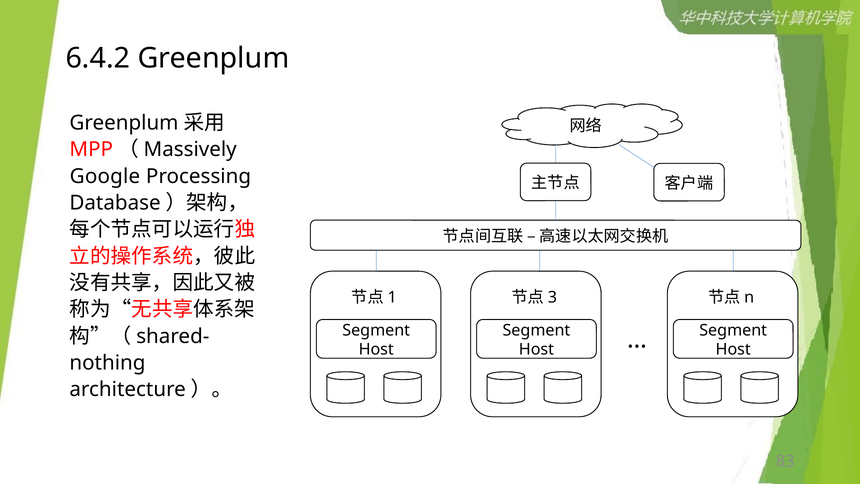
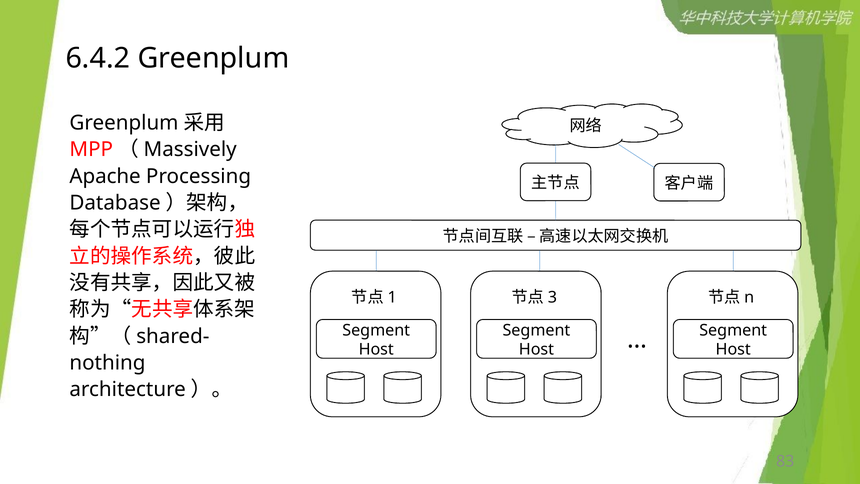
Google: Google -> Apache
